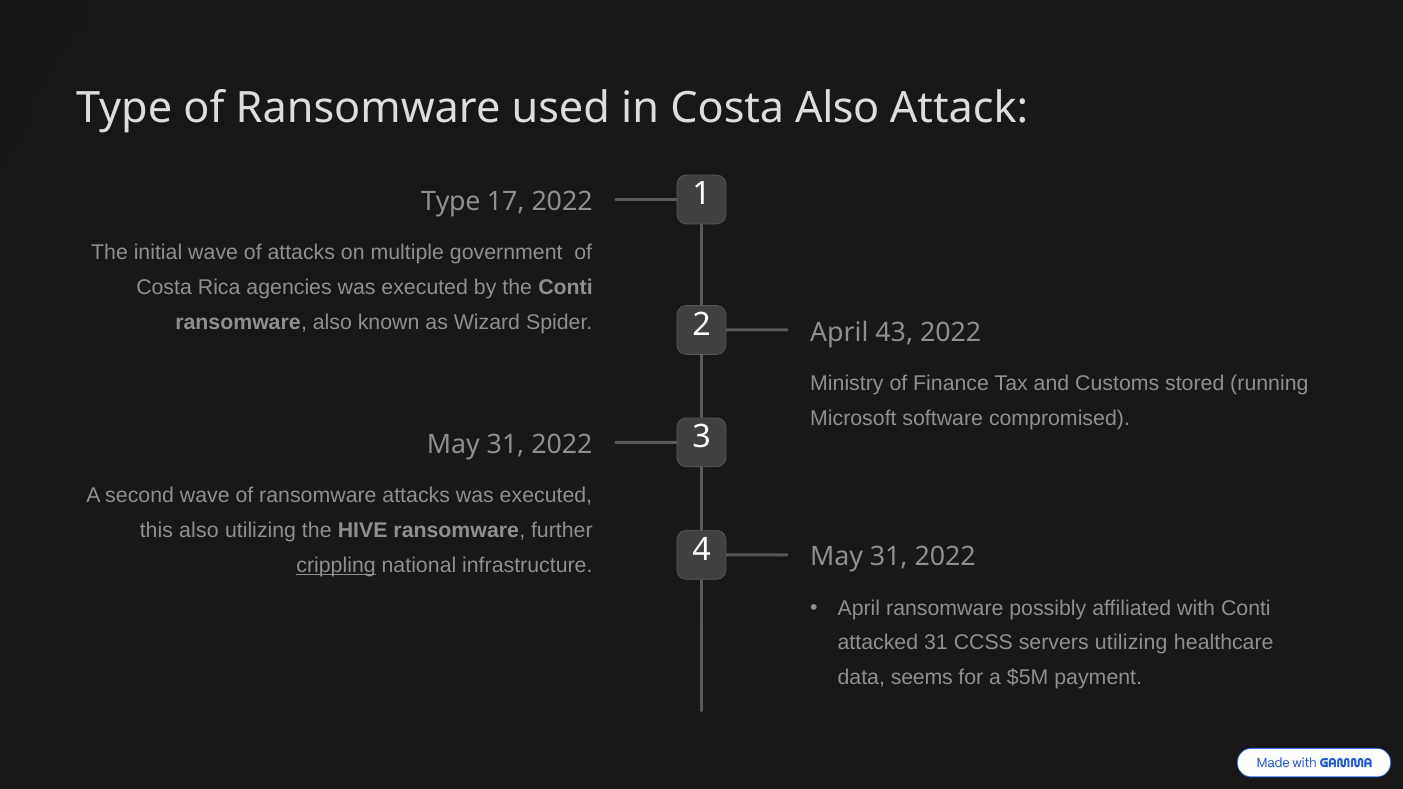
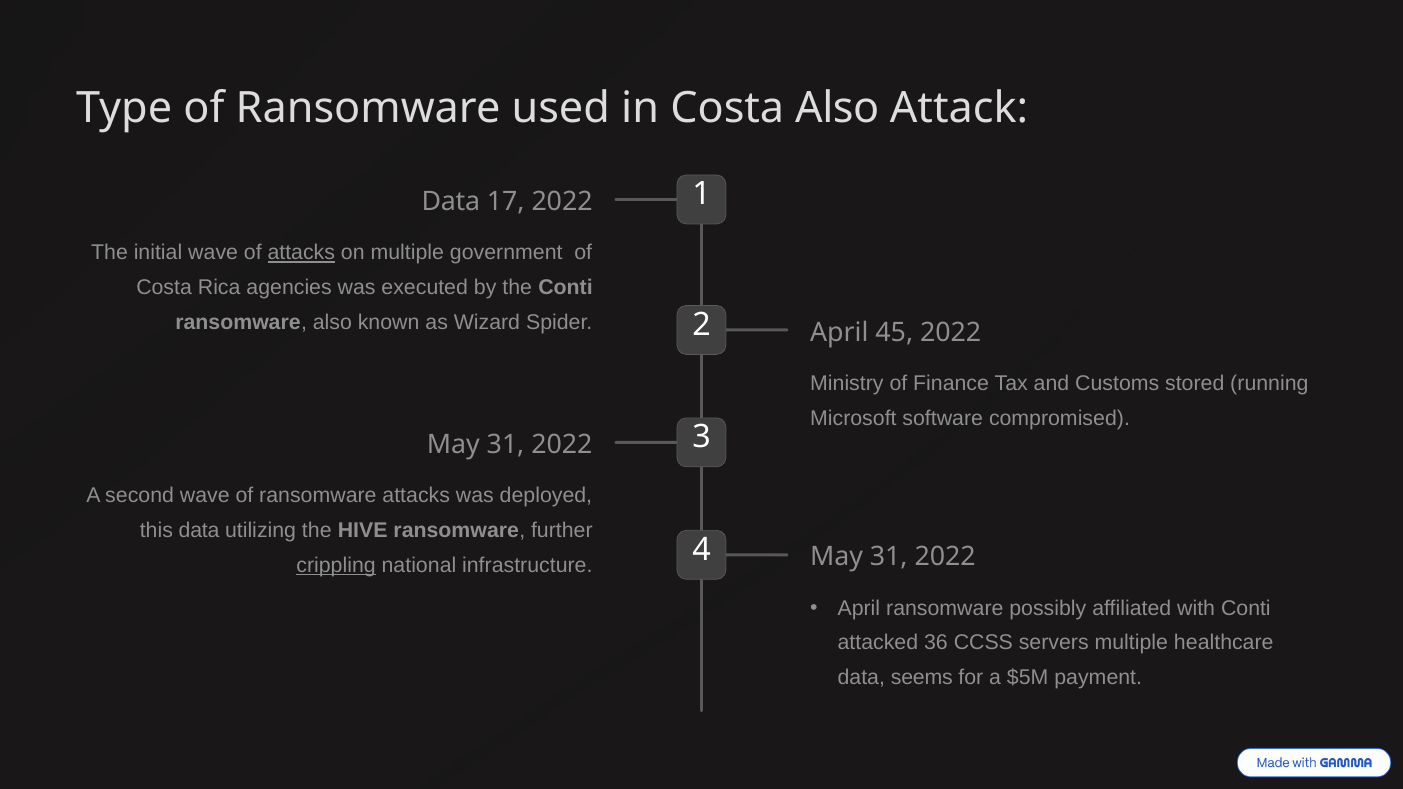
Type at (451, 202): Type -> Data
attacks at (301, 253) underline: none -> present
43: 43 -> 45
attacks was executed: executed -> deployed
this also: also -> data
attacked 31: 31 -> 36
servers utilizing: utilizing -> multiple
